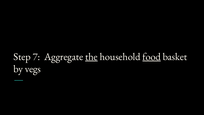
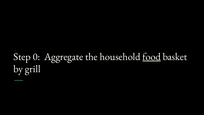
7: 7 -> 0
the underline: present -> none
vegs: vegs -> grill
